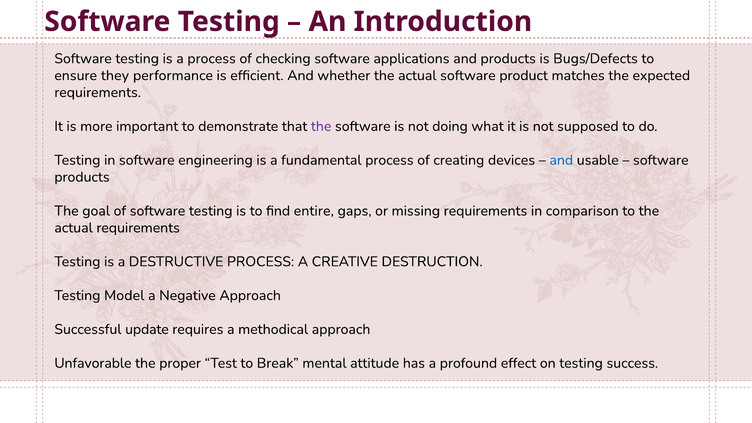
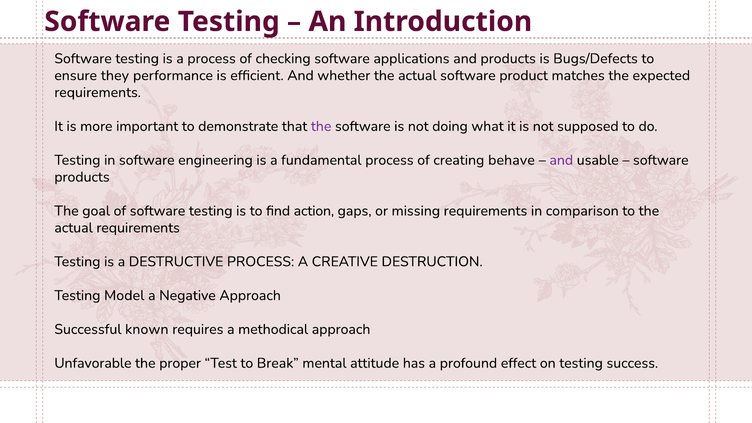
devices: devices -> behave
and at (561, 160) colour: blue -> purple
entire: entire -> action
update: update -> known
